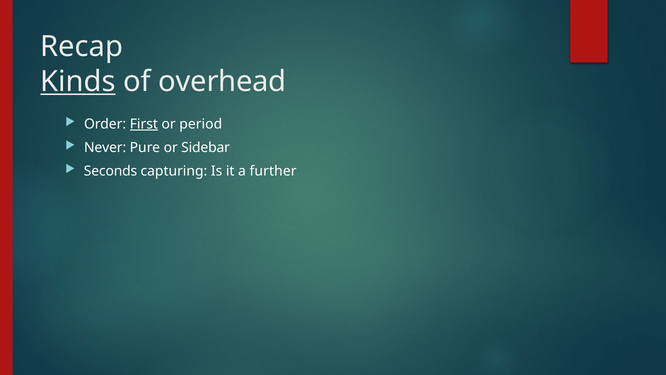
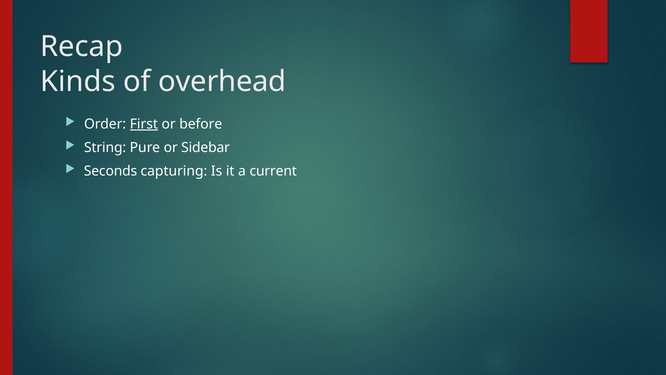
Kinds underline: present -> none
period: period -> before
Never: Never -> String
further: further -> current
